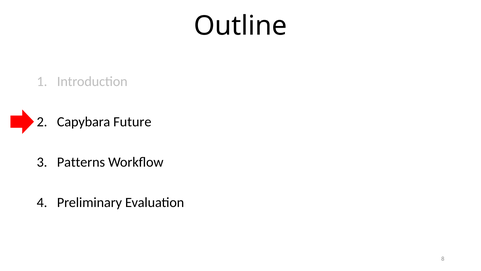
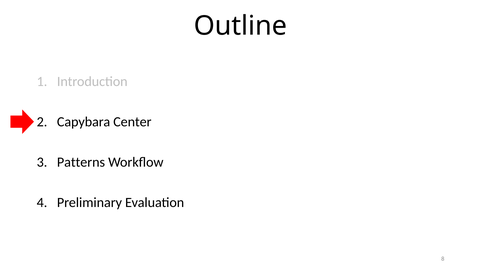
Future: Future -> Center
